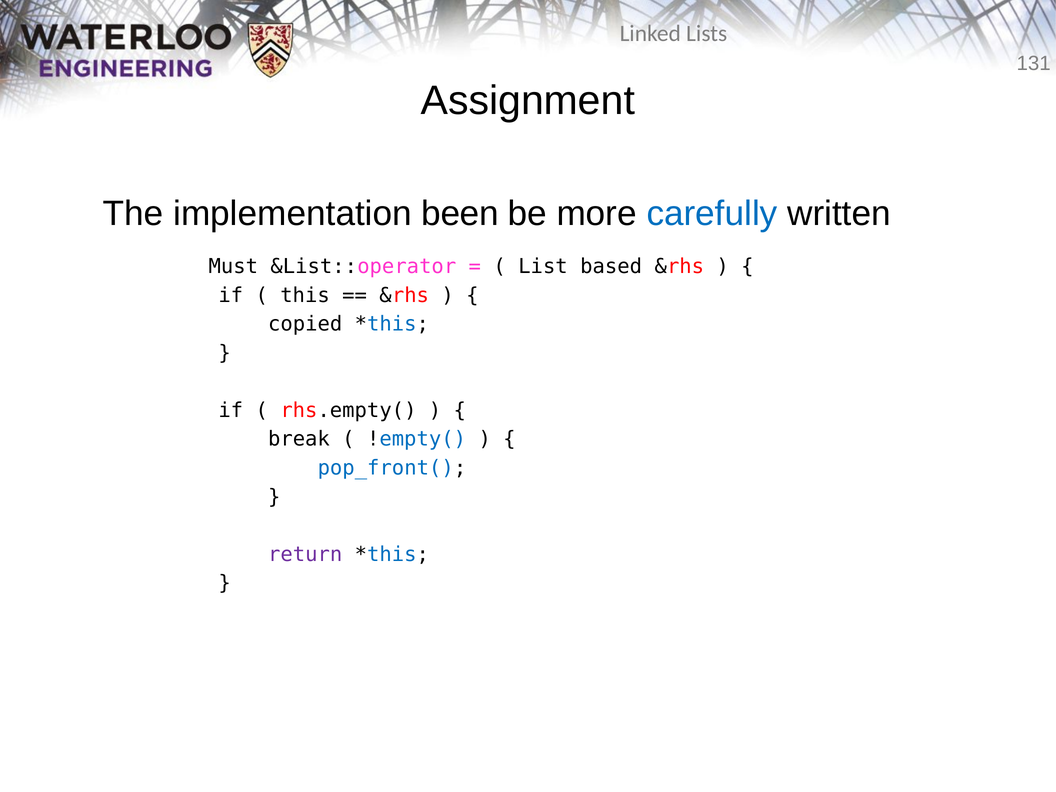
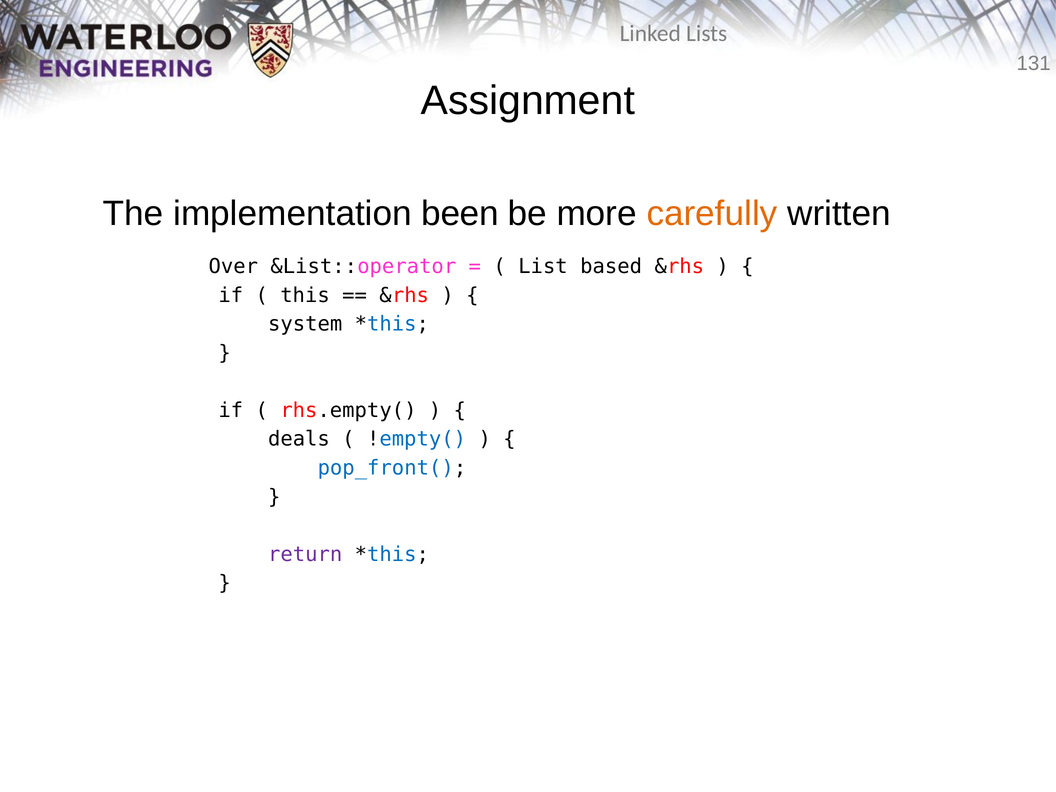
carefully colour: blue -> orange
Must: Must -> Over
copied: copied -> system
break: break -> deals
